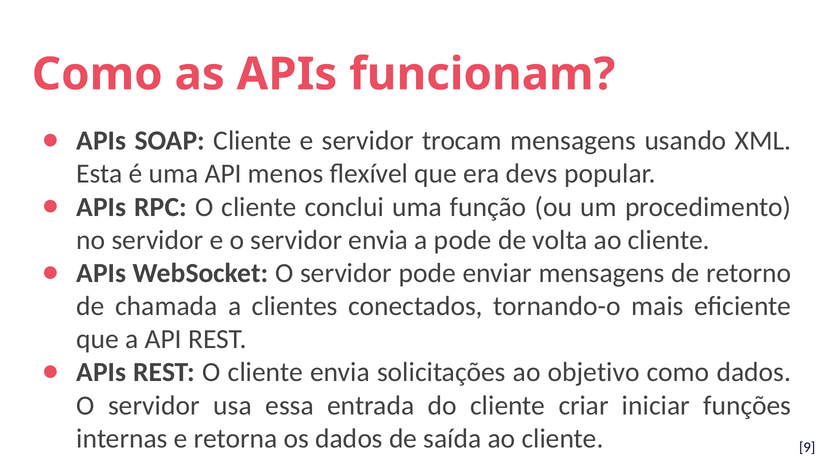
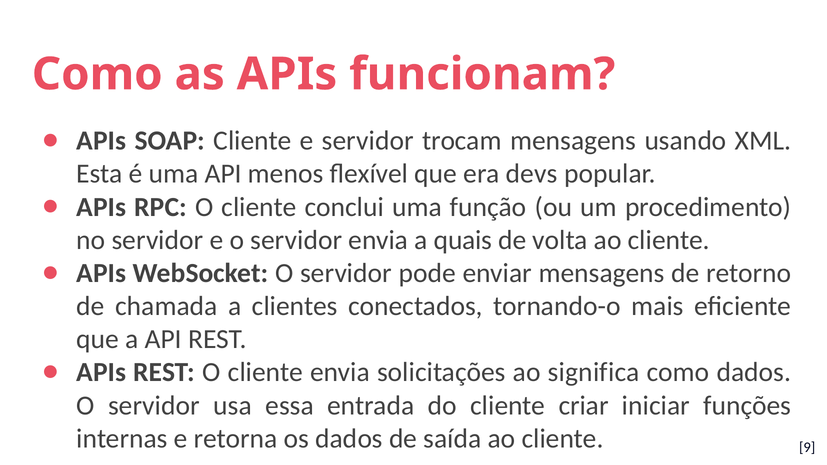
a pode: pode -> quais
objetivo: objetivo -> significa
